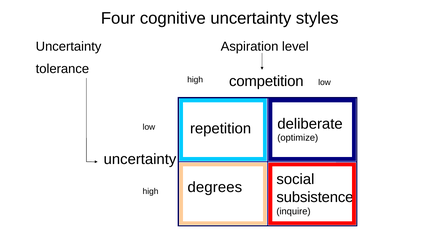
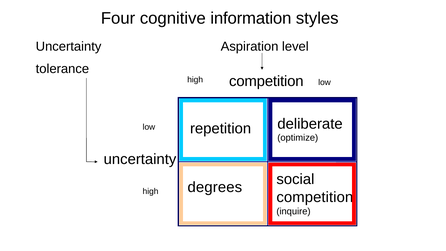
cognitive uncertainty: uncertainty -> information
subsistence at (315, 197): subsistence -> competition
